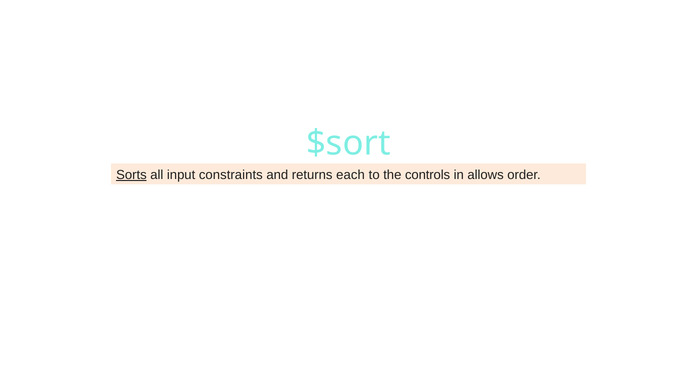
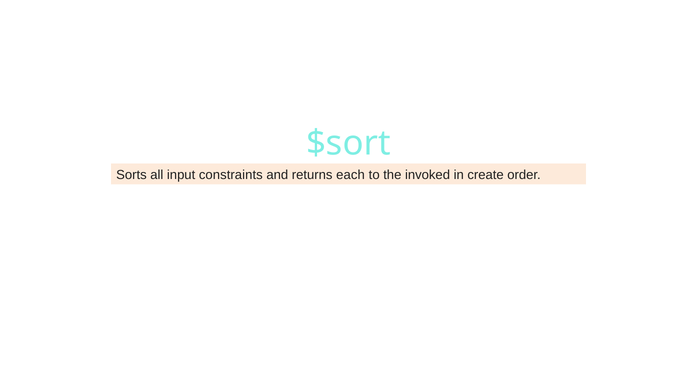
Sorts underline: present -> none
controls: controls -> invoked
allows: allows -> create
